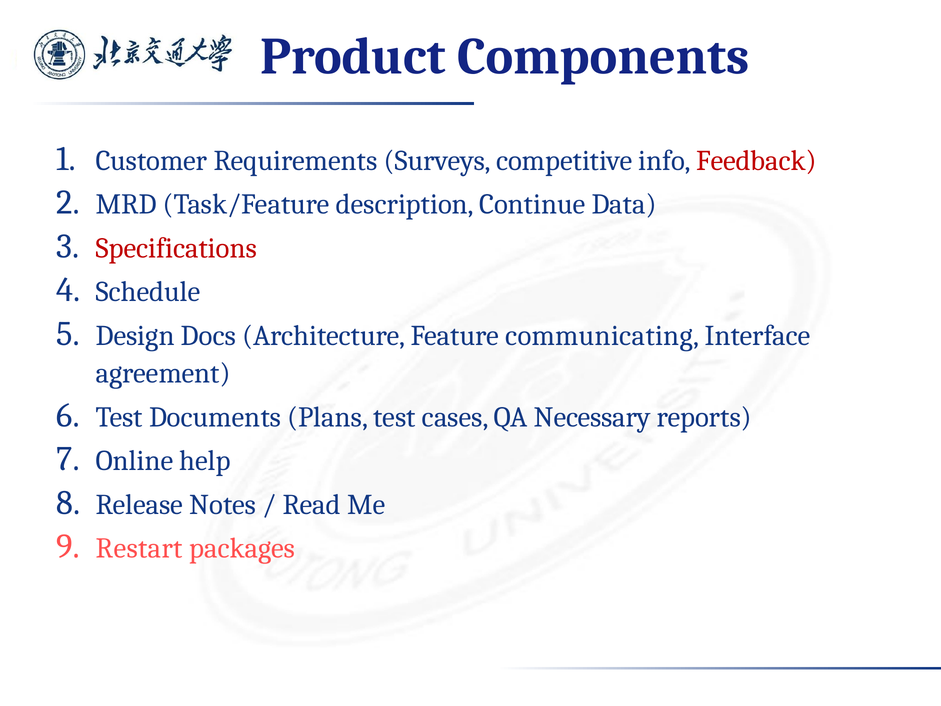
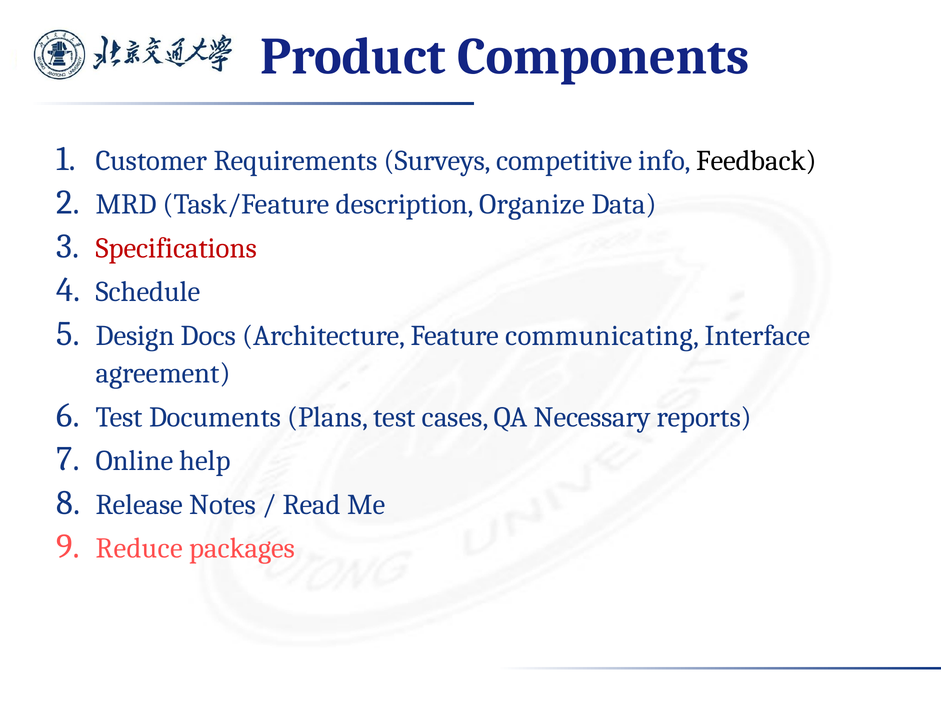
Feedback colour: red -> black
Continue: Continue -> Organize
Restart: Restart -> Reduce
